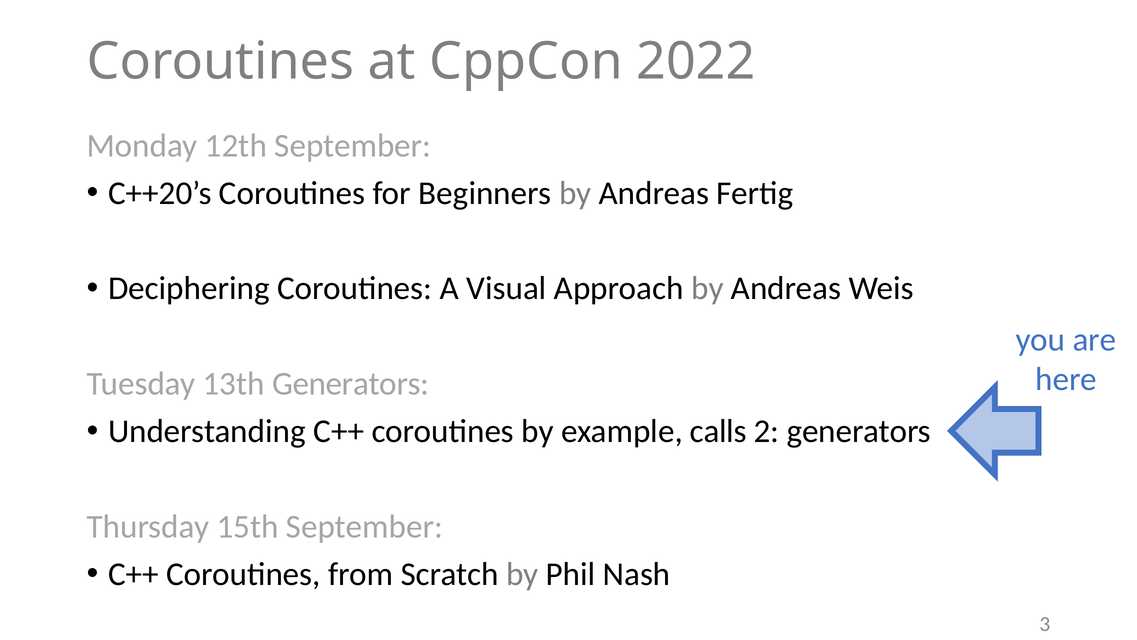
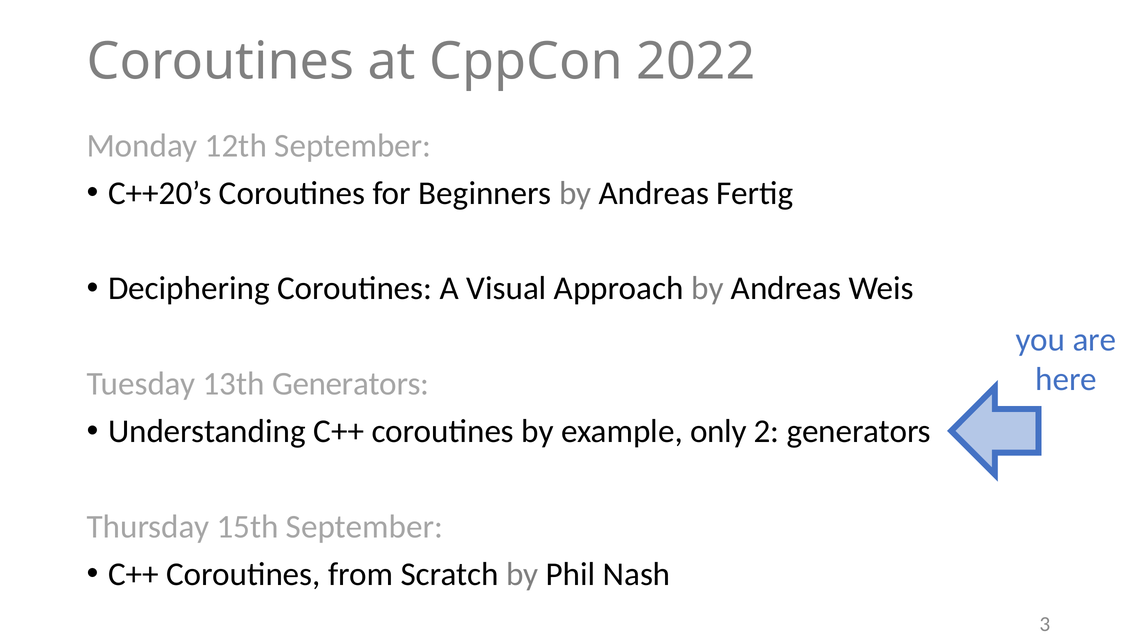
calls: calls -> only
